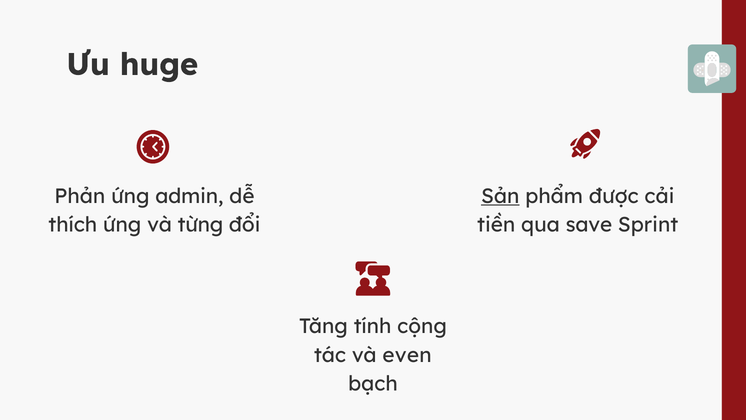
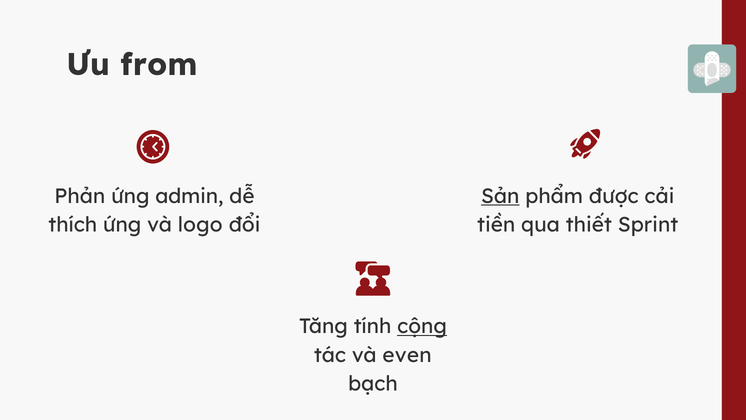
huge: huge -> from
từng: từng -> logo
save: save -> thiết
cộng underline: none -> present
